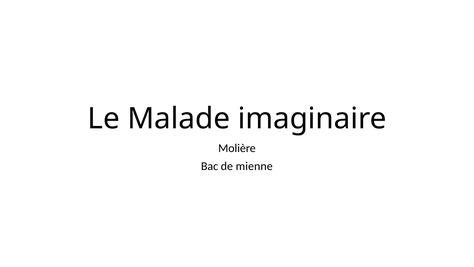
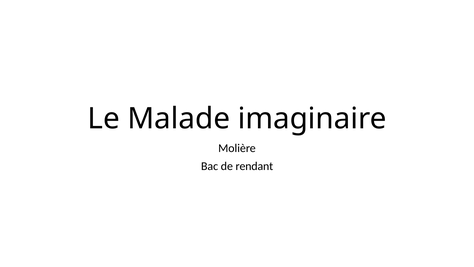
mienne: mienne -> rendant
